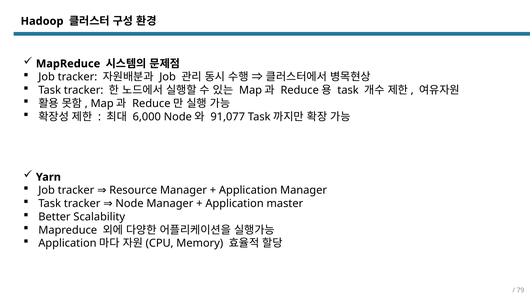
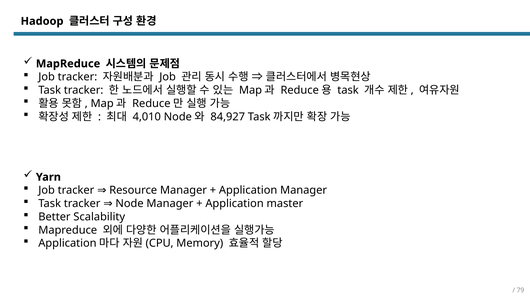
6,000: 6,000 -> 4,010
91,077: 91,077 -> 84,927
